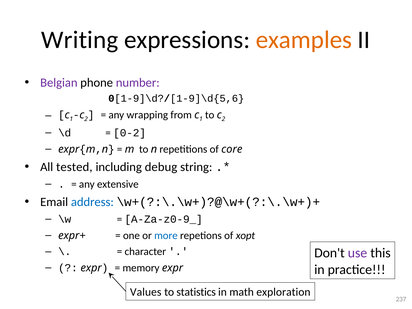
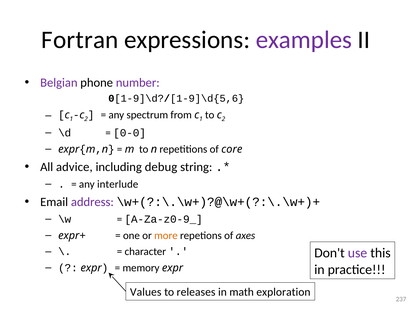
Writing: Writing -> Fortran
examples colour: orange -> purple
wrapping: wrapping -> spectrum
0-2: 0-2 -> 0-0
tested: tested -> advice
extensive: extensive -> interlude
address colour: blue -> purple
more colour: blue -> orange
xopt: xopt -> axes
statistics: statistics -> releases
